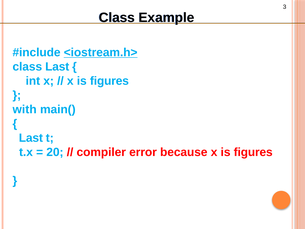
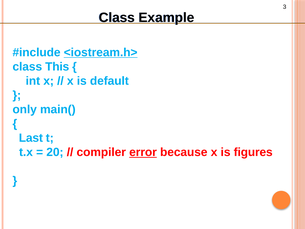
class Last: Last -> This
figures at (109, 81): figures -> default
with: with -> only
error underline: none -> present
